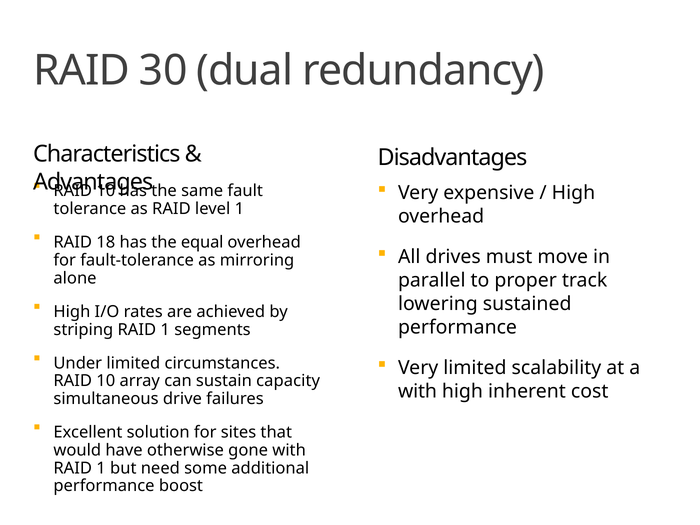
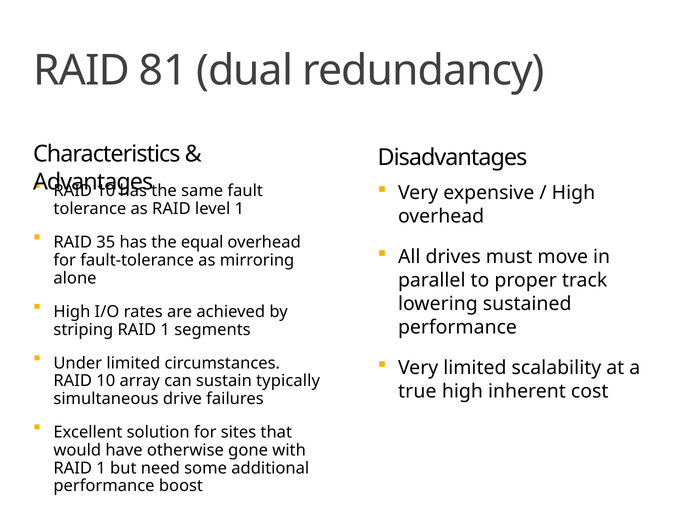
30: 30 -> 81
18: 18 -> 35
capacity: capacity -> typically
with at (417, 391): with -> true
